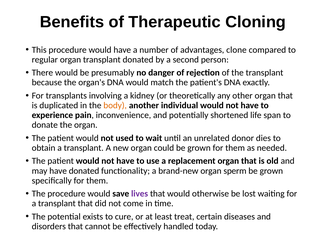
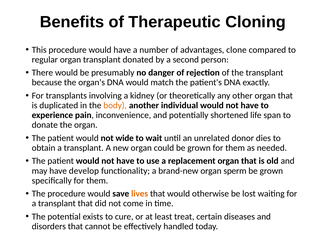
used: used -> wide
have donated: donated -> develop
lives colour: purple -> orange
